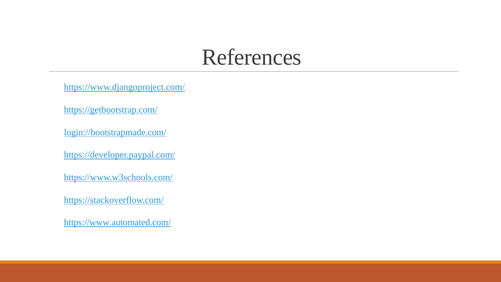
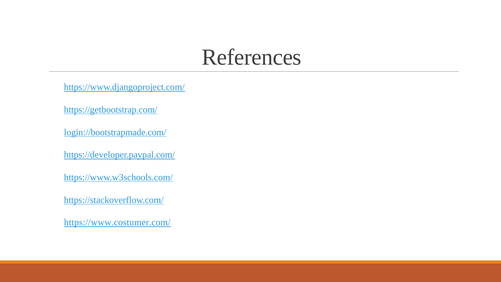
https://www.automated.com/: https://www.automated.com/ -> https://www.costumer.com/
